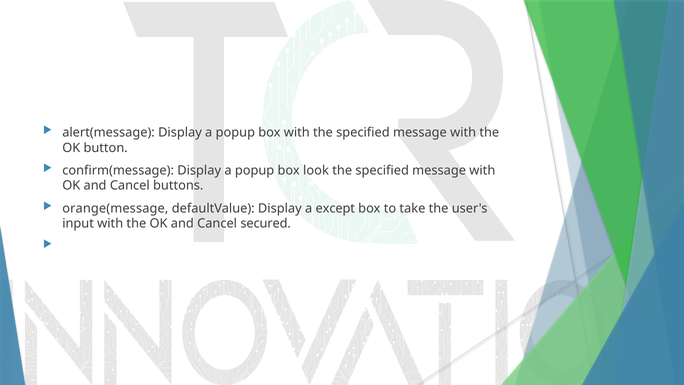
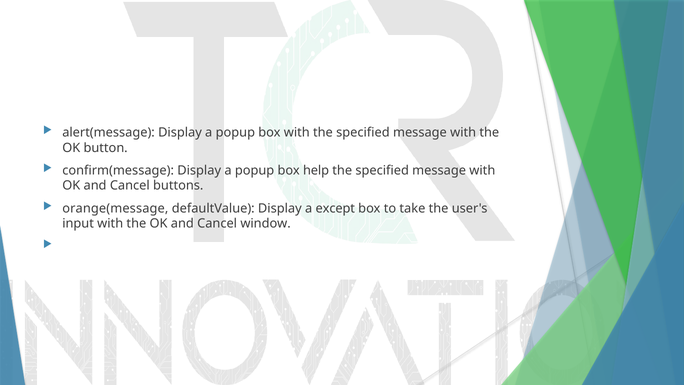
look: look -> help
secured: secured -> window
